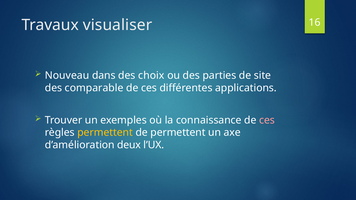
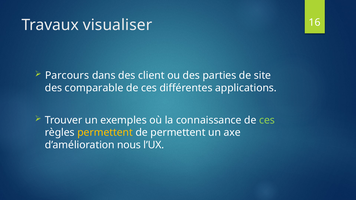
Nouveau: Nouveau -> Parcours
choix: choix -> client
ces at (267, 120) colour: pink -> light green
deux: deux -> nous
